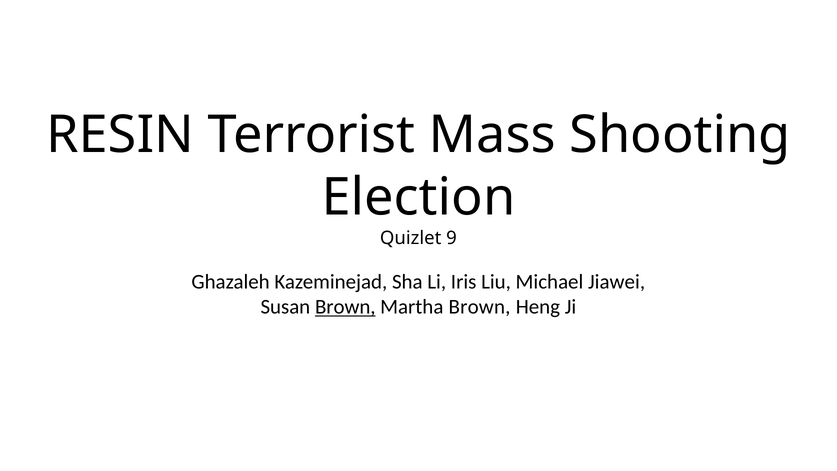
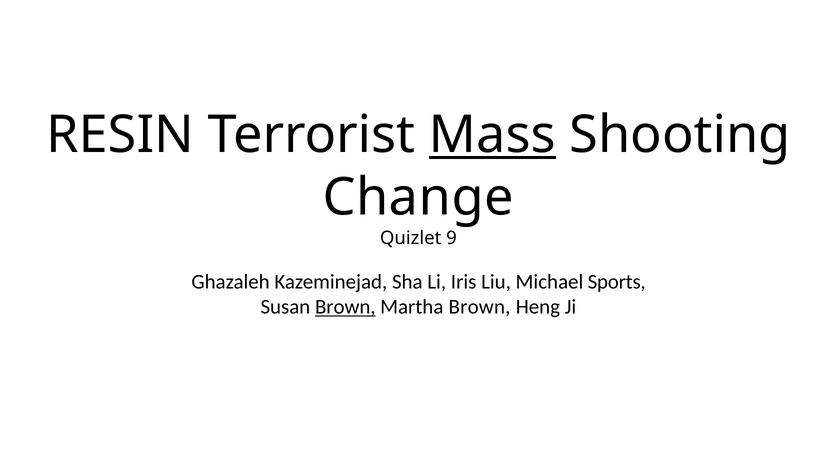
Mass underline: none -> present
Election: Election -> Change
Jiawei: Jiawei -> Sports
